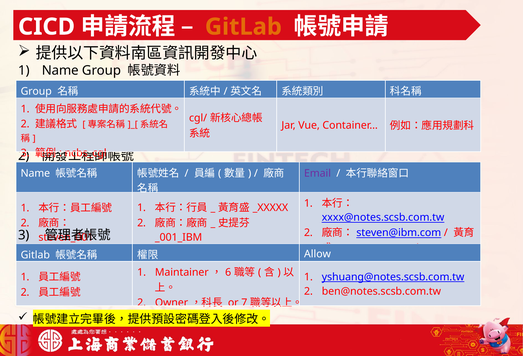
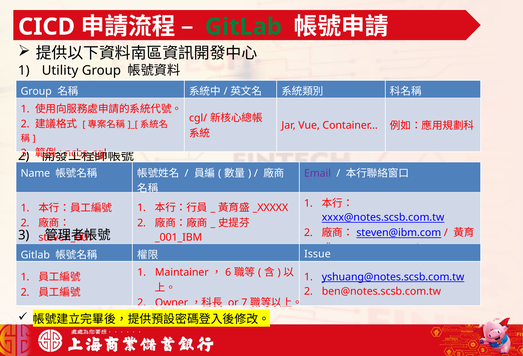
GitLab at (243, 27) colour: orange -> green
1 Name: Name -> Utility
Allow: Allow -> Issue
